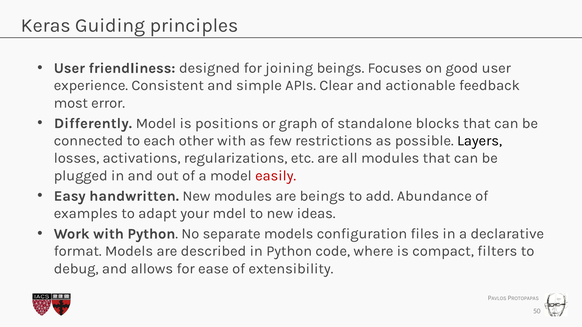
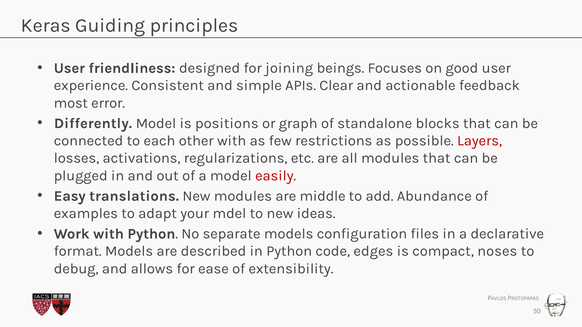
Layers colour: black -> red
handwritten: handwritten -> translations
are beings: beings -> middle
where: where -> edges
filters: filters -> noses
